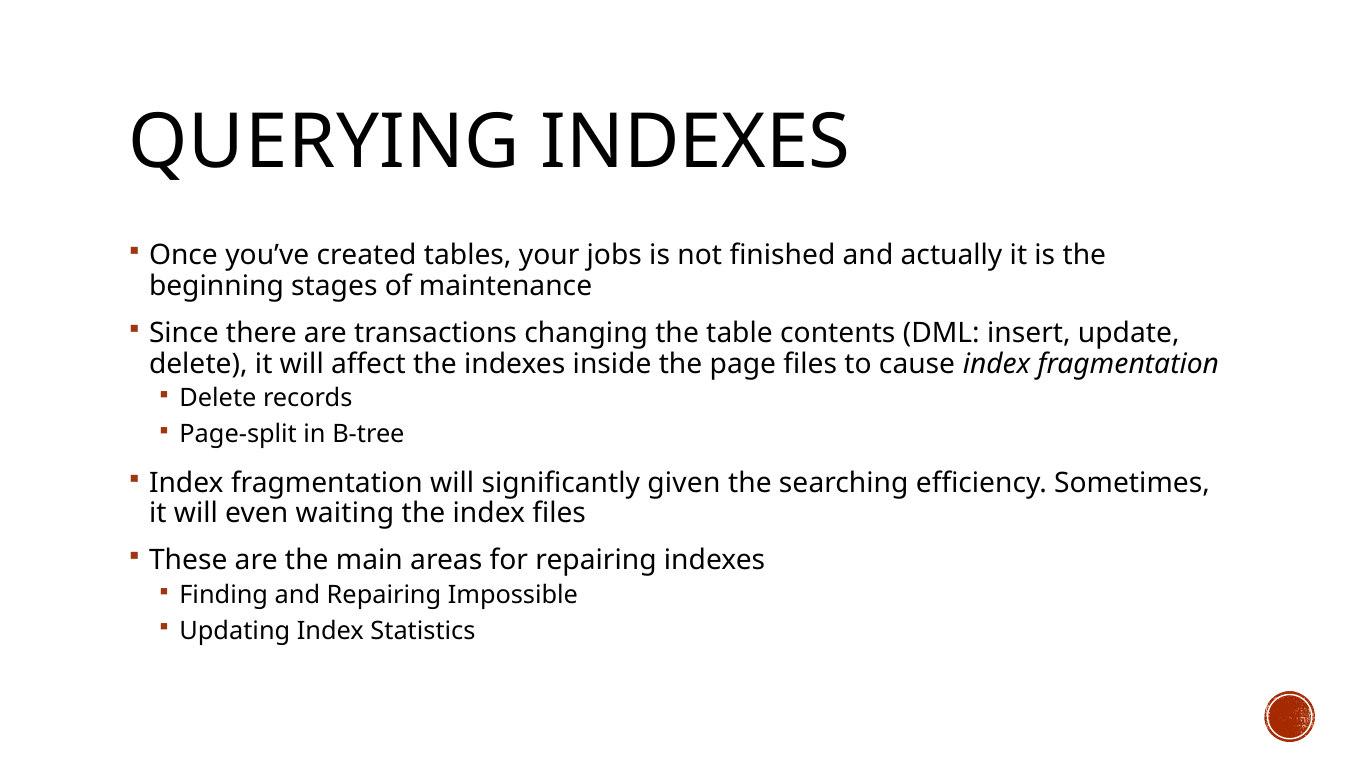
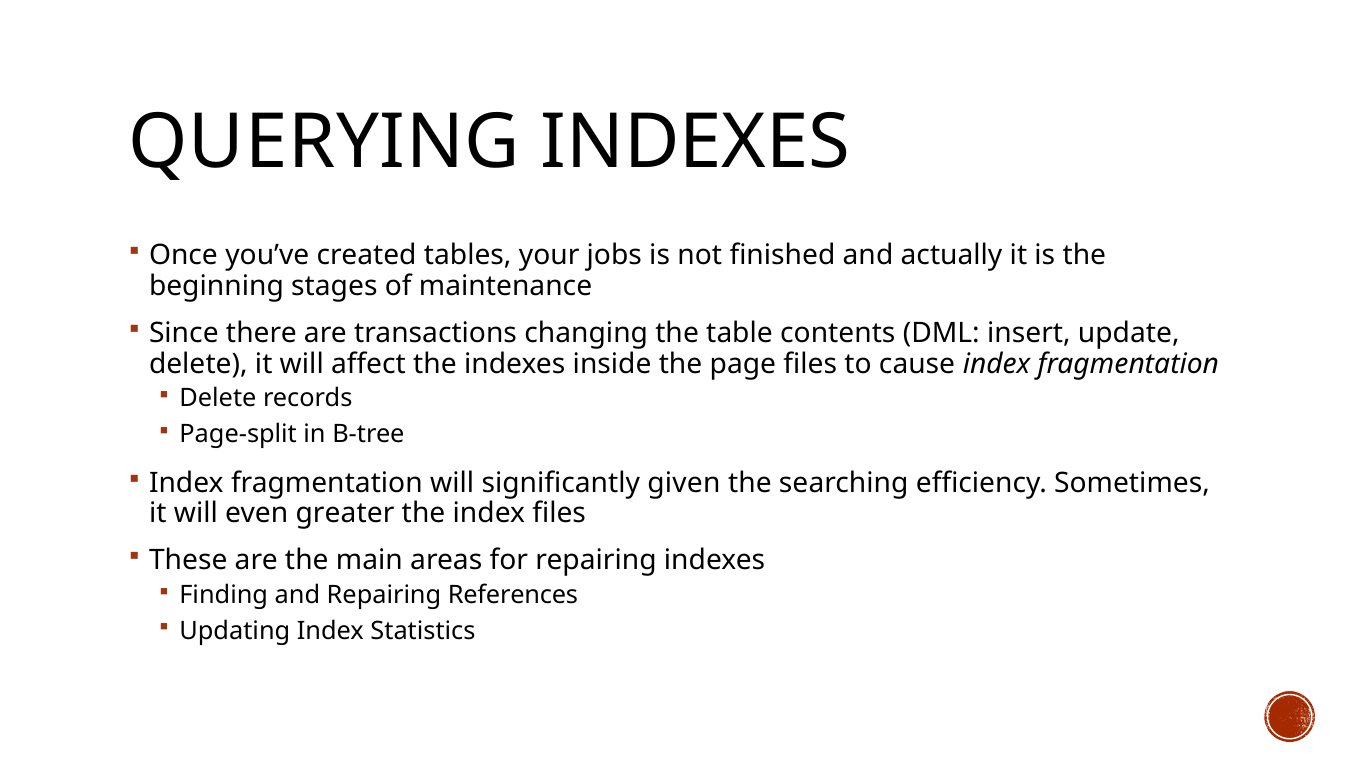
waiting: waiting -> greater
Impossible: Impossible -> References
